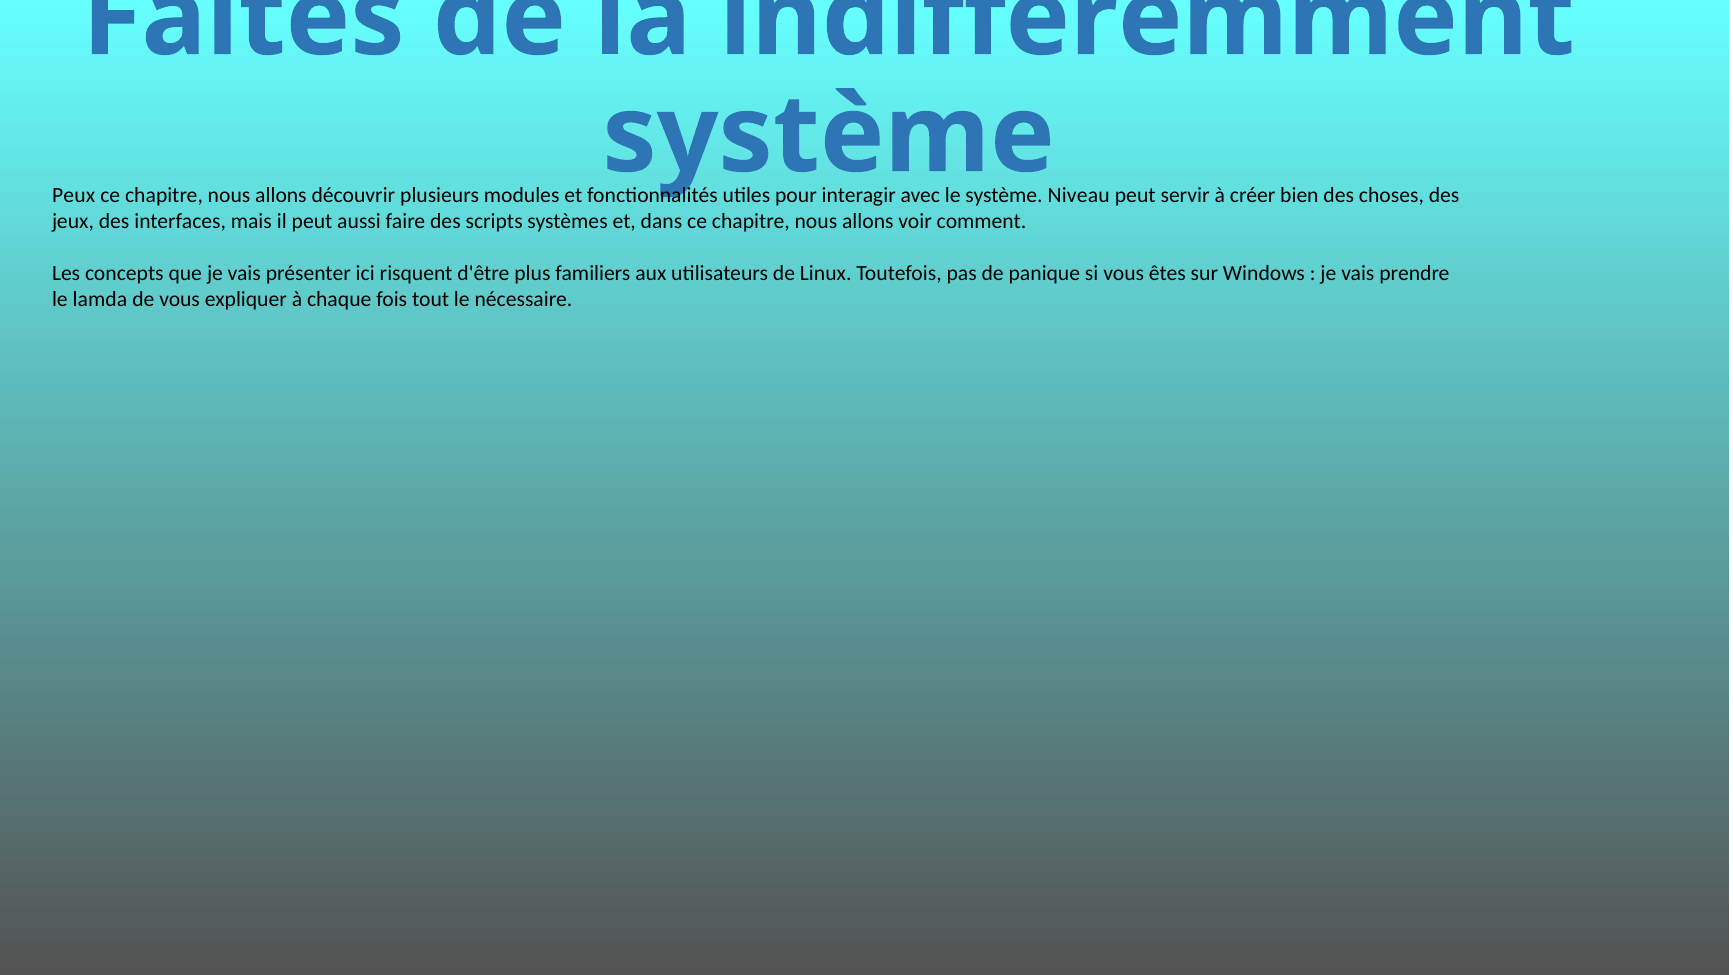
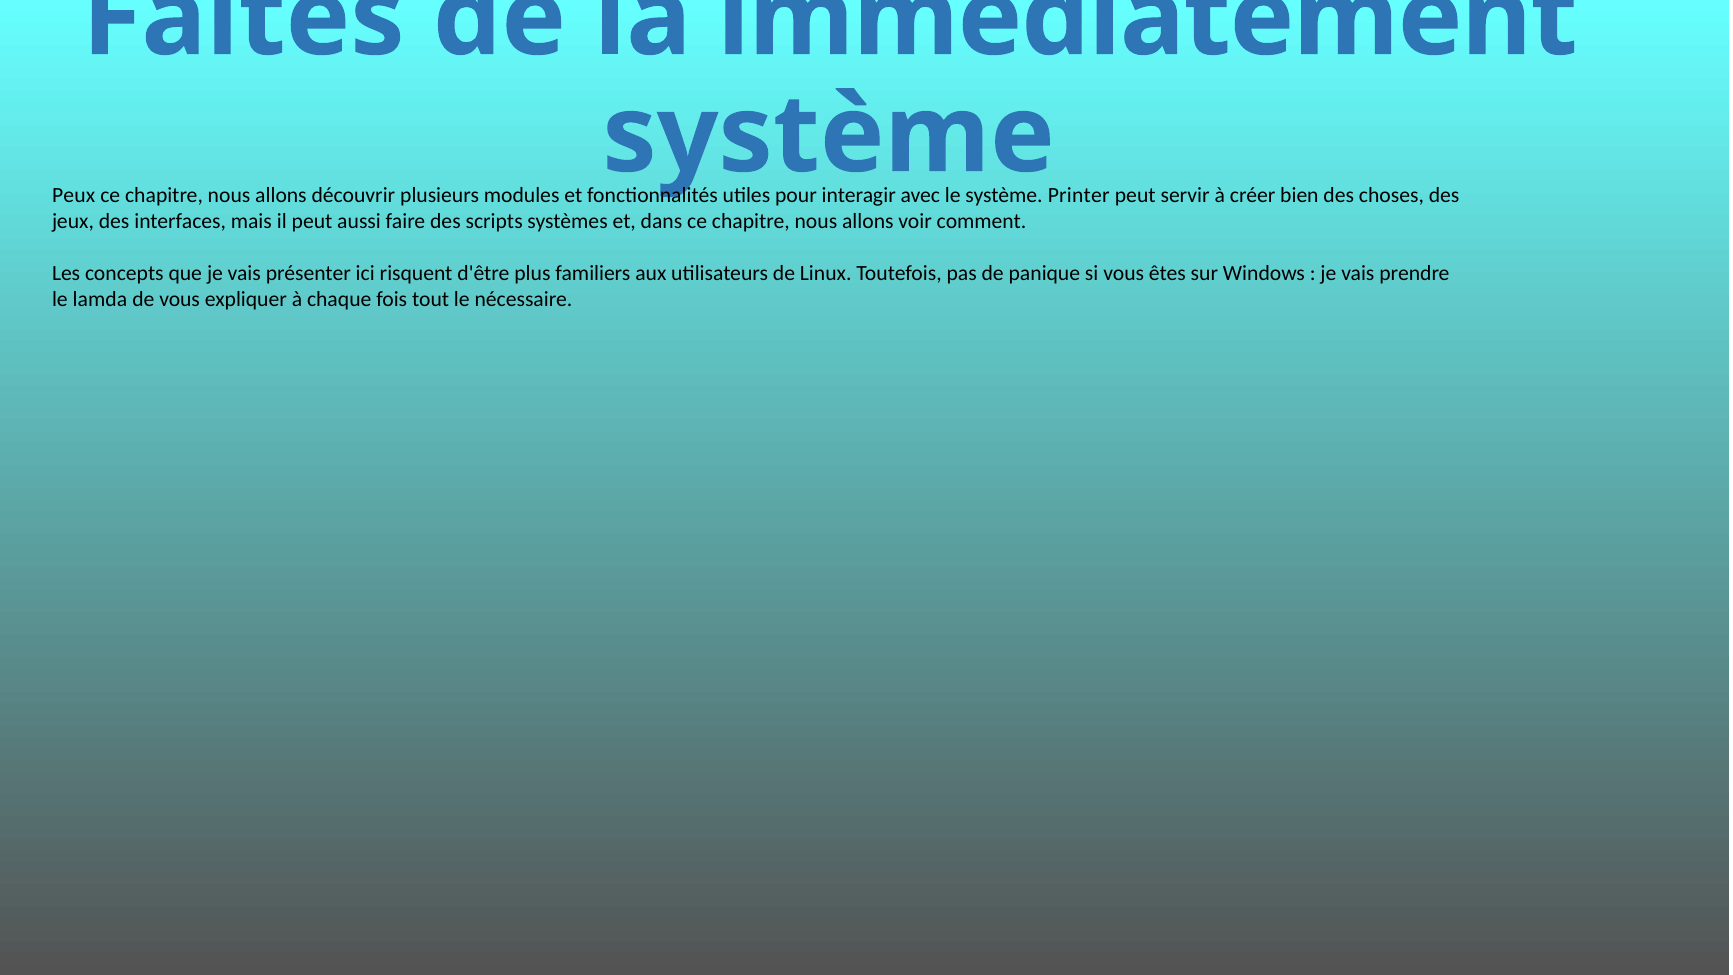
indifféremment: indifféremment -> immédiatement
Niveau: Niveau -> Printer
